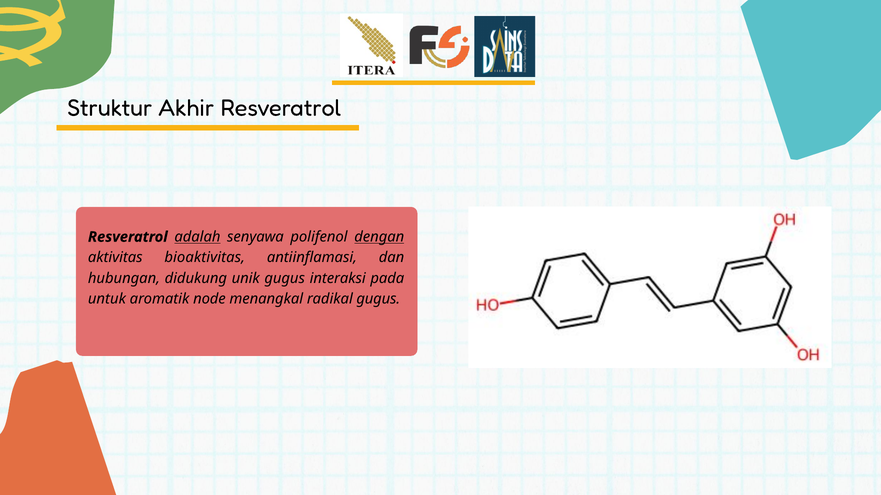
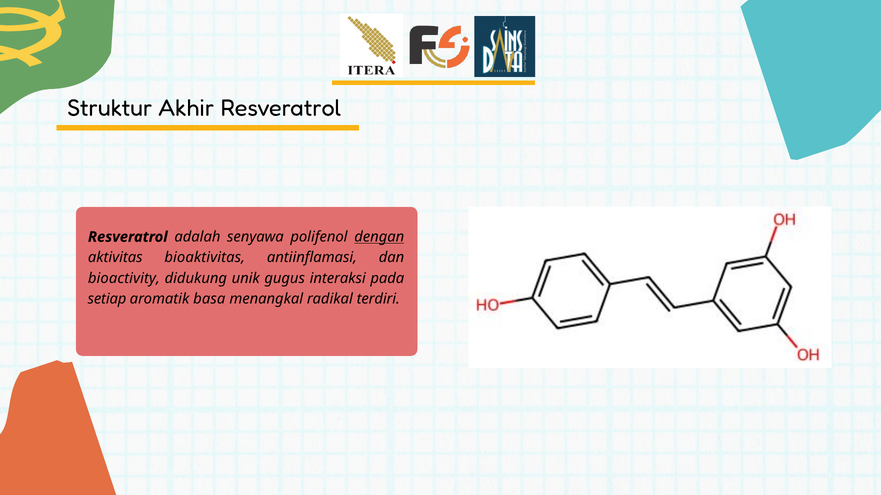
adalah underline: present -> none
hubungan: hubungan -> bioactivity
untuk: untuk -> setiap
node: node -> basa
radikal gugus: gugus -> terdiri
